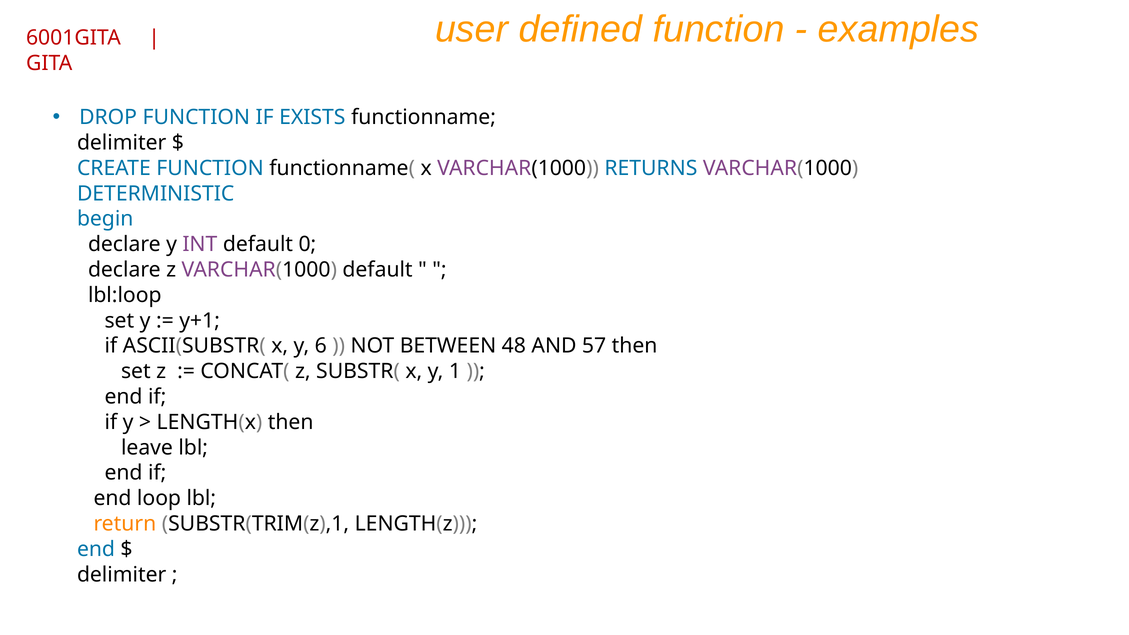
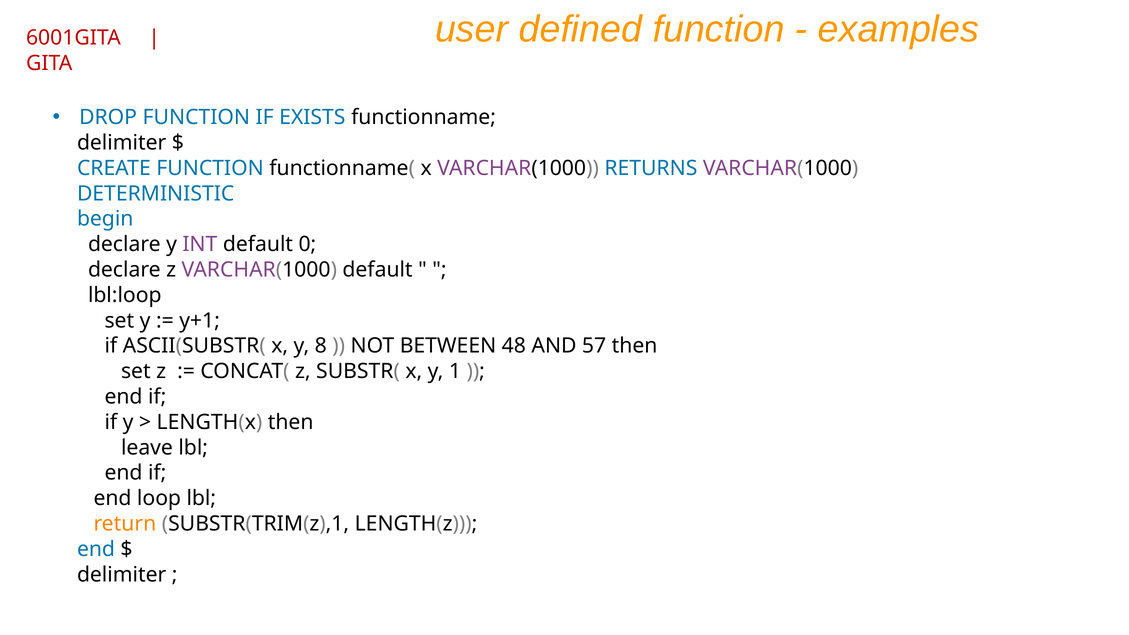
6: 6 -> 8
